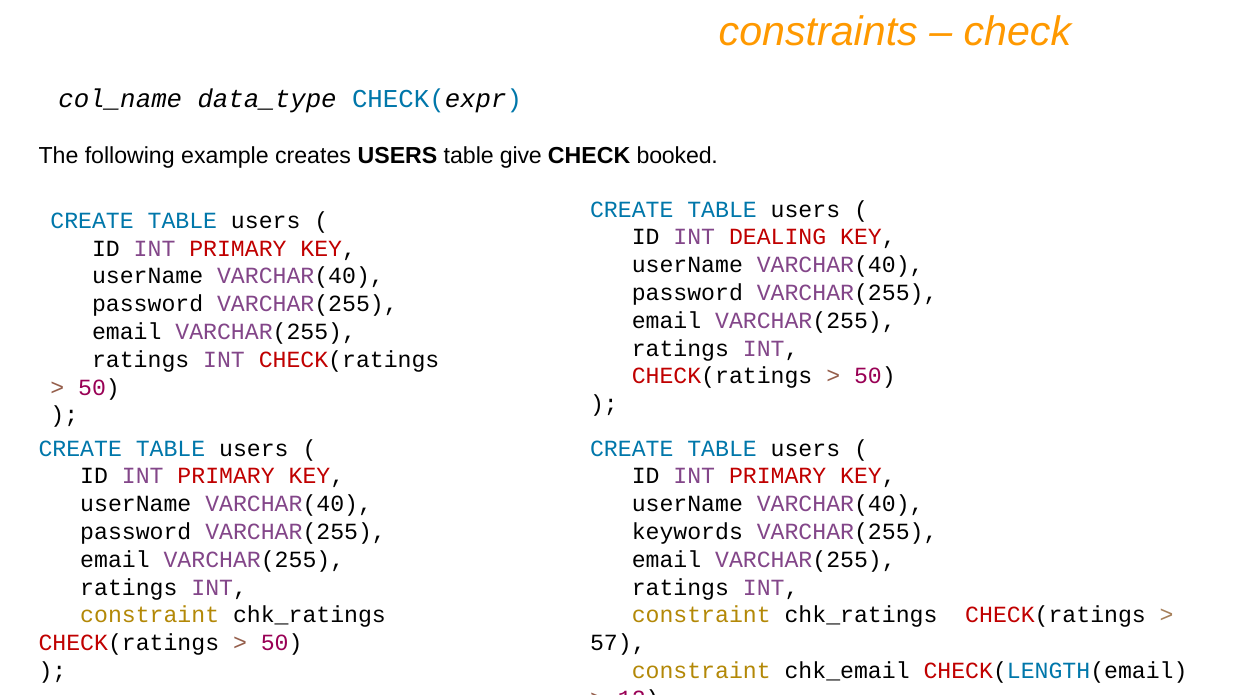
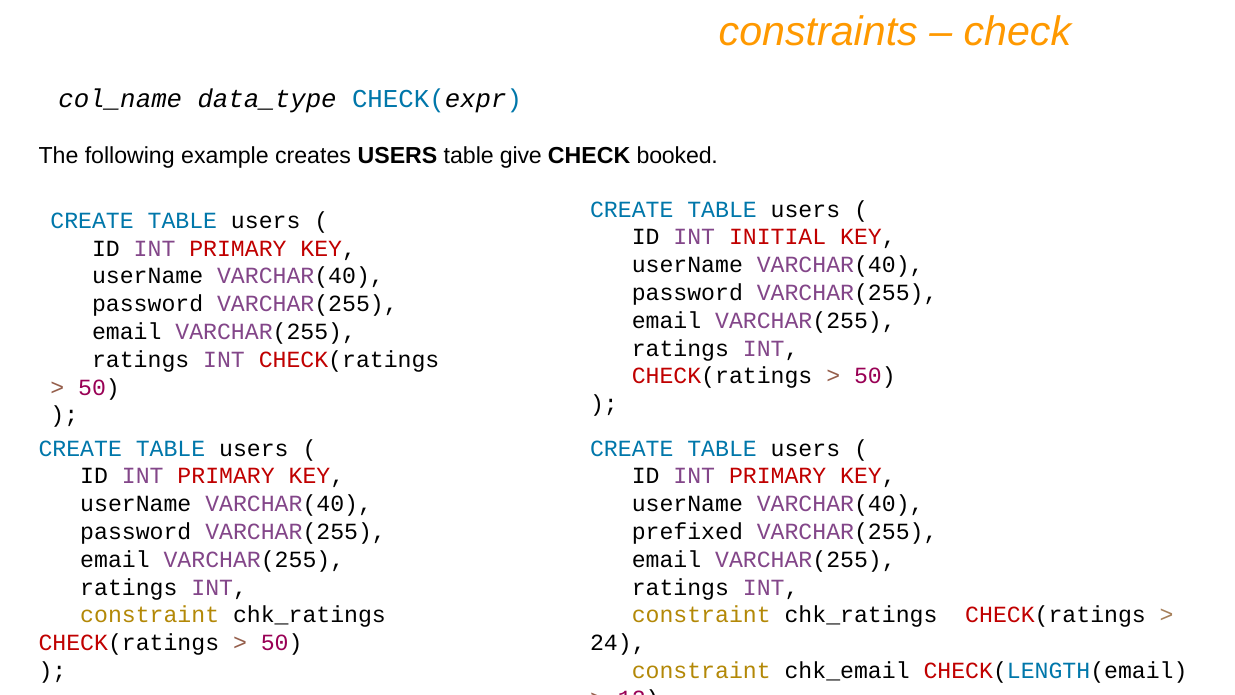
DEALING: DEALING -> INITIAL
keywords: keywords -> prefixed
57: 57 -> 24
